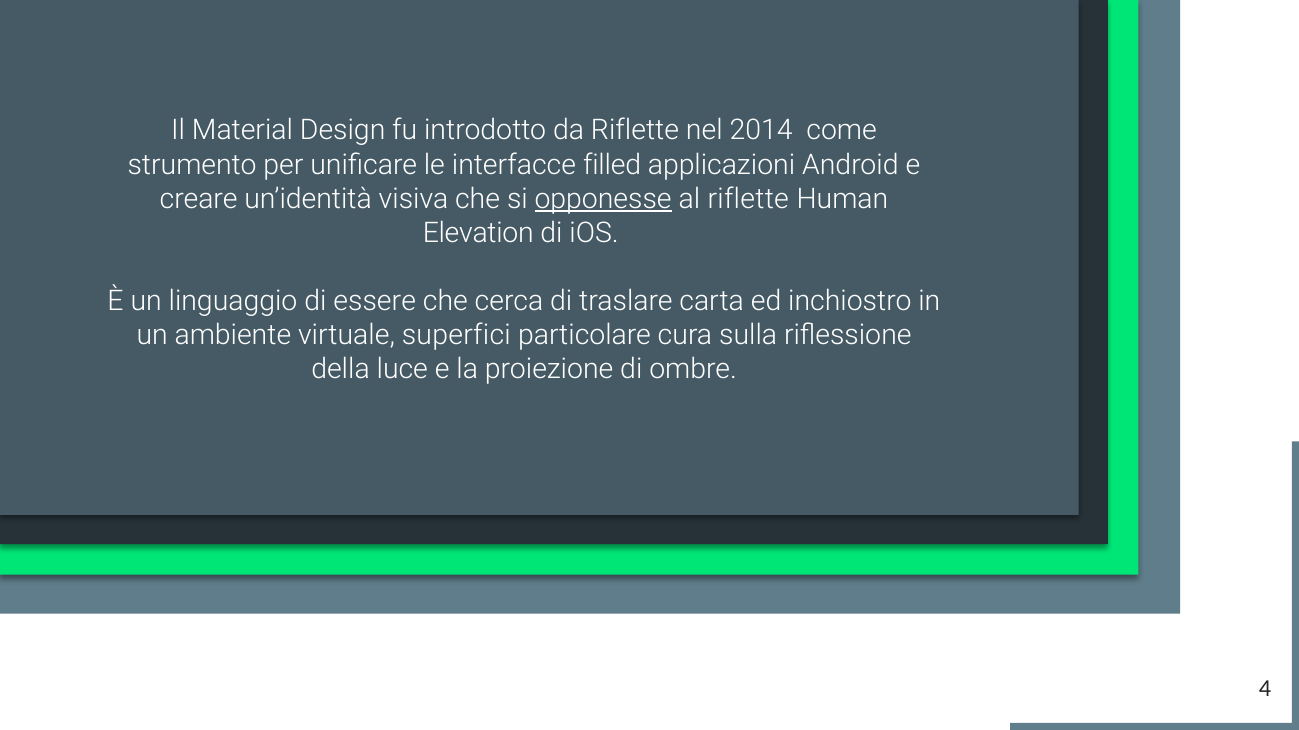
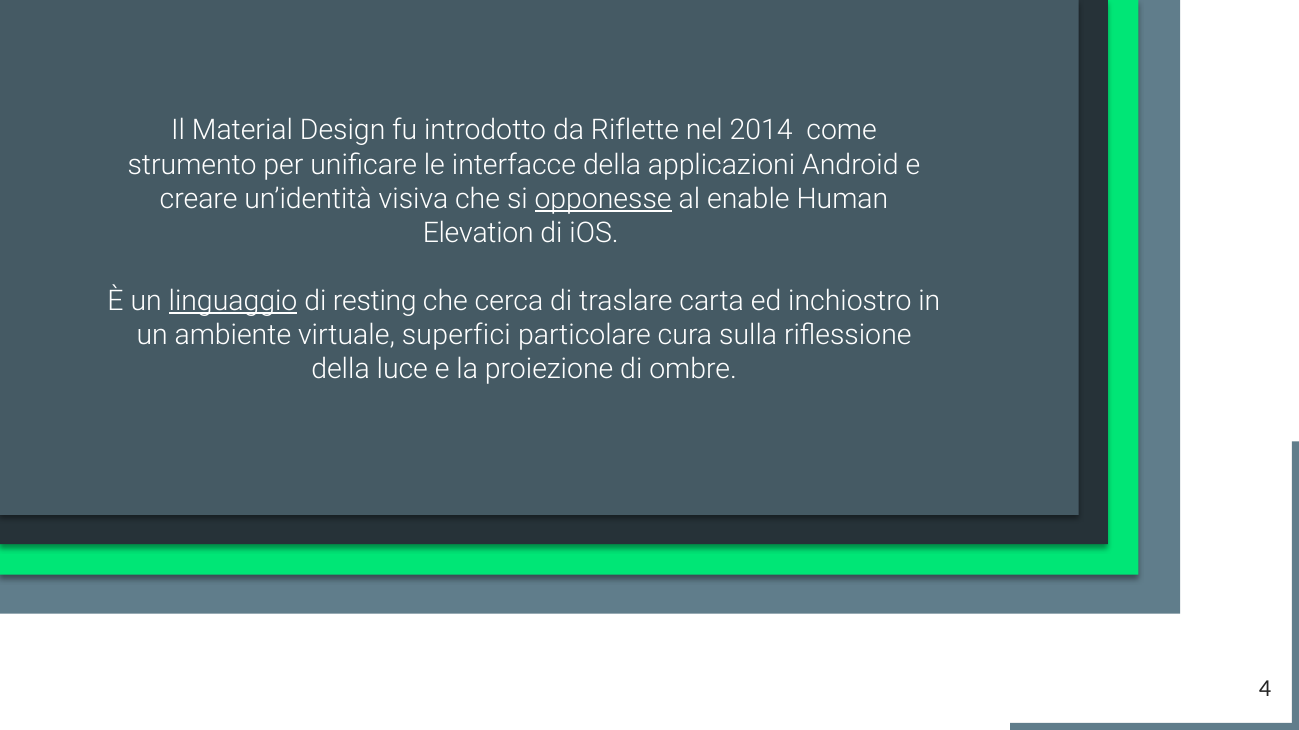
interfacce filled: filled -> della
al riflette: riflette -> enable
linguaggio underline: none -> present
essere: essere -> resting
